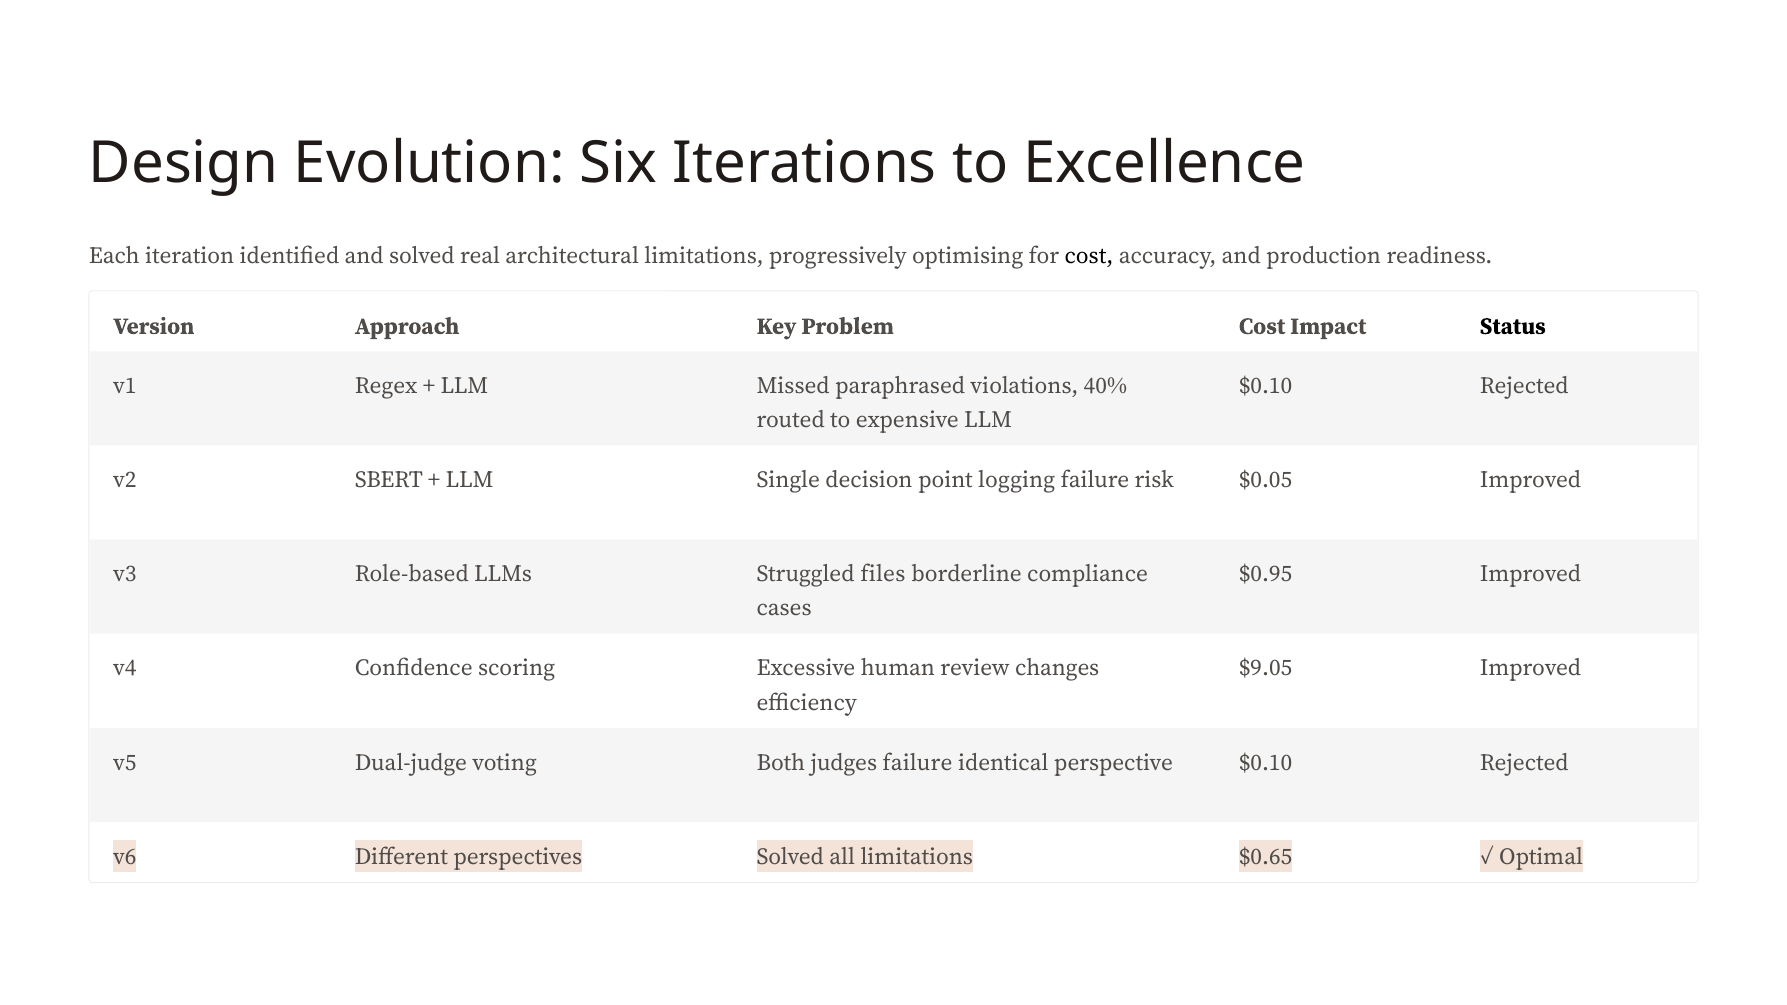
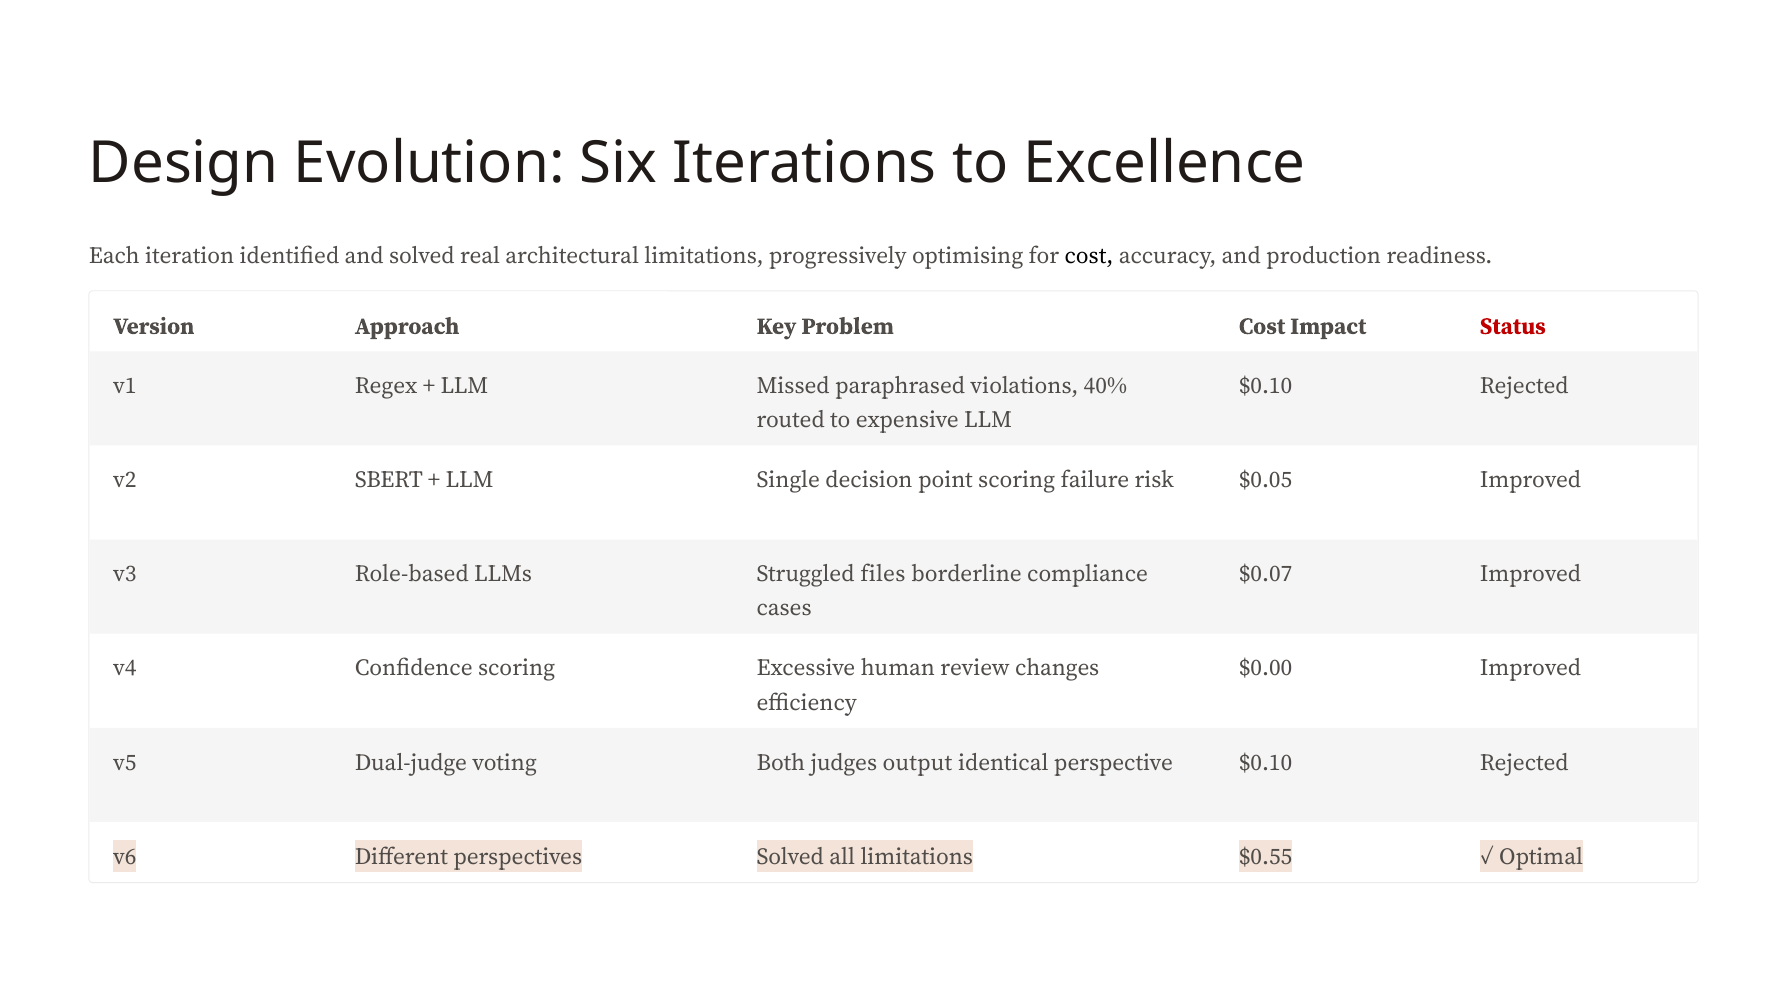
Status colour: black -> red
point logging: logging -> scoring
$0.95: $0.95 -> $0.07
$9.05: $9.05 -> $0.00
judges failure: failure -> output
$0.65: $0.65 -> $0.55
